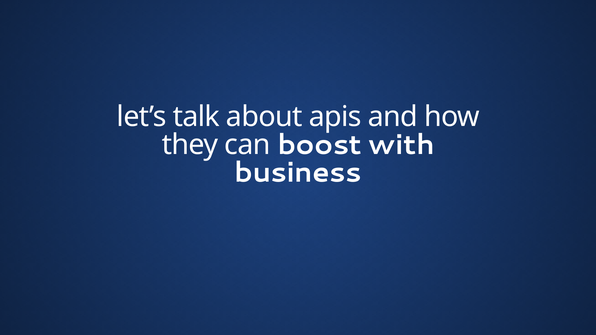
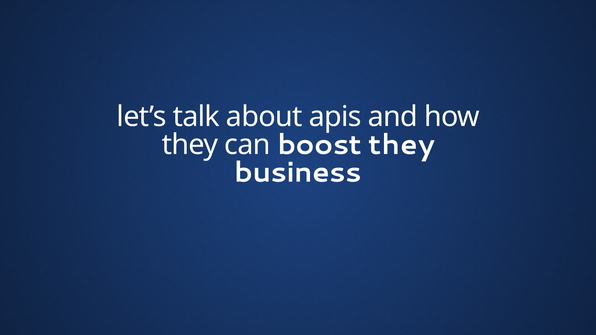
boost with: with -> they
